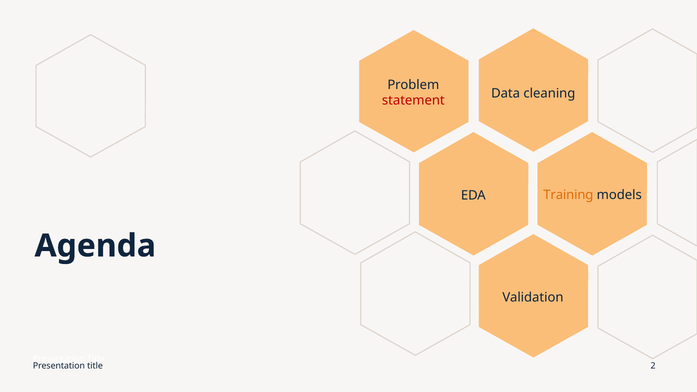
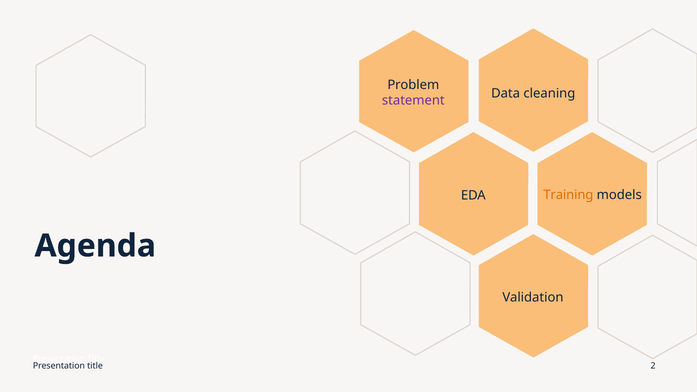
statement colour: red -> purple
